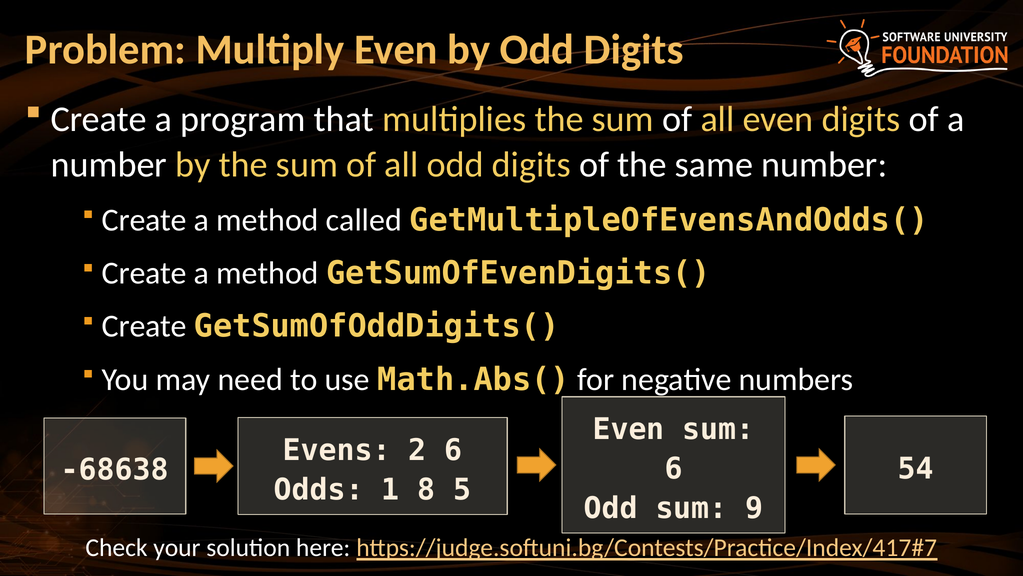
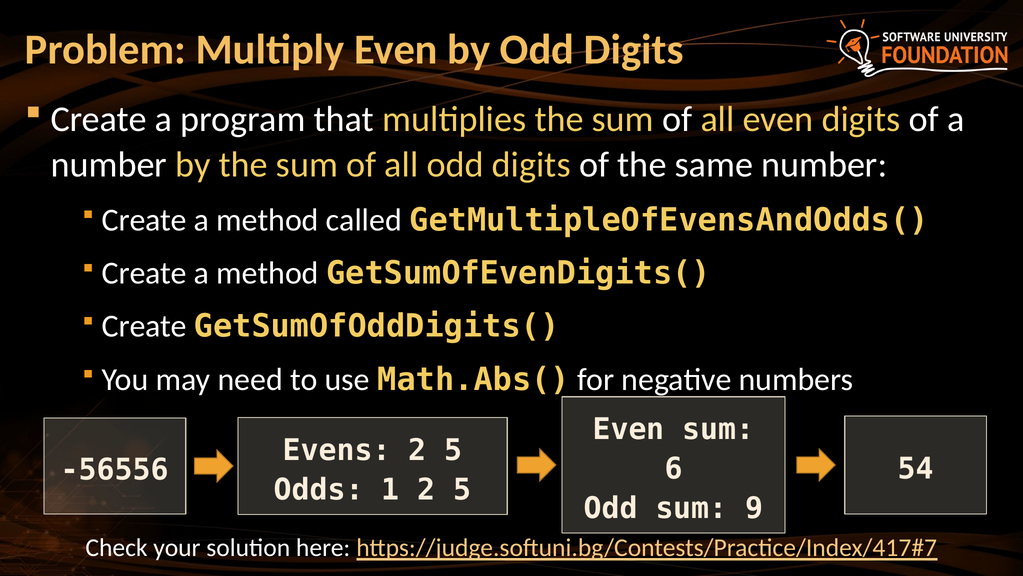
Evens 2 6: 6 -> 5
-68638: -68638 -> -56556
1 8: 8 -> 2
